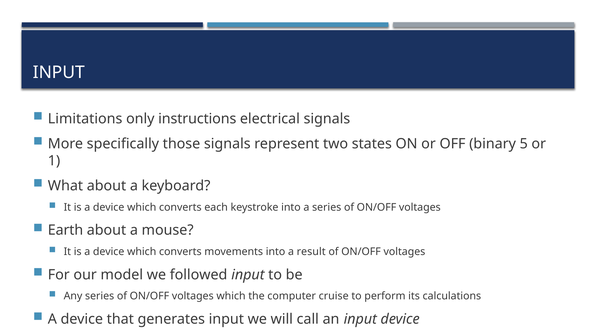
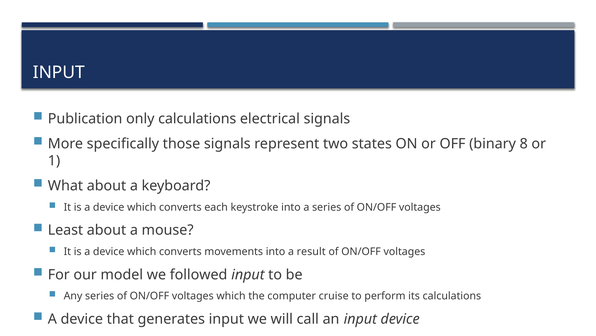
Limitations: Limitations -> Publication
only instructions: instructions -> calculations
5: 5 -> 8
Earth: Earth -> Least
